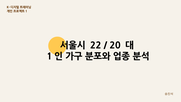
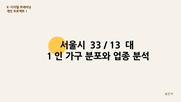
22: 22 -> 33
20: 20 -> 13
